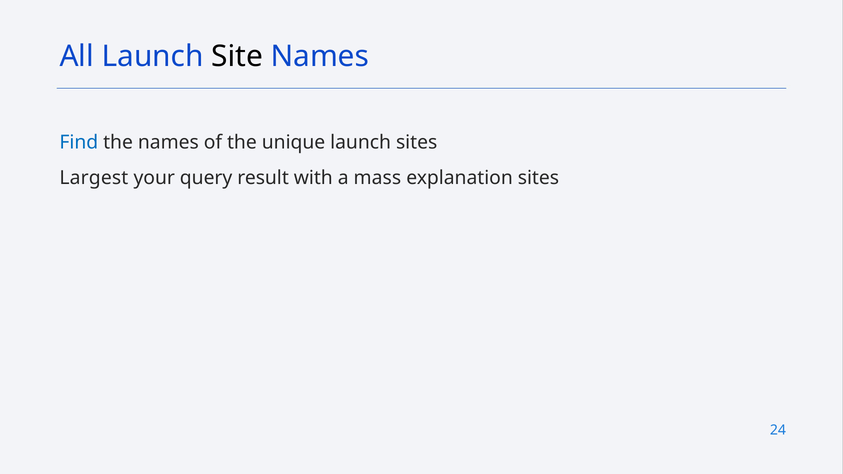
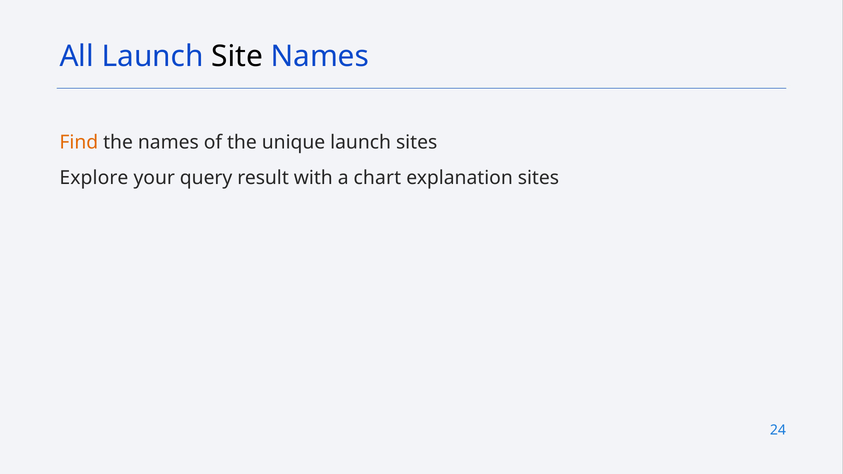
Find colour: blue -> orange
Largest: Largest -> Explore
mass: mass -> chart
